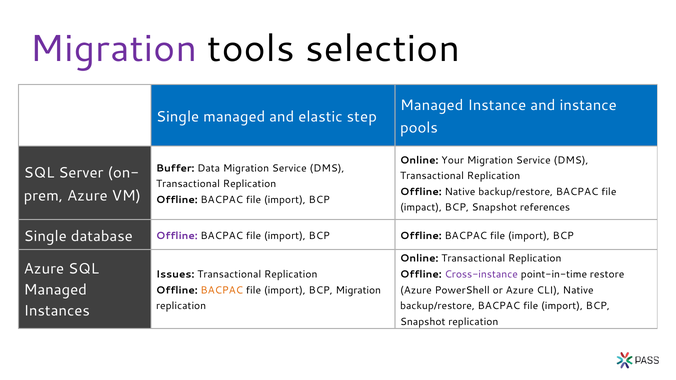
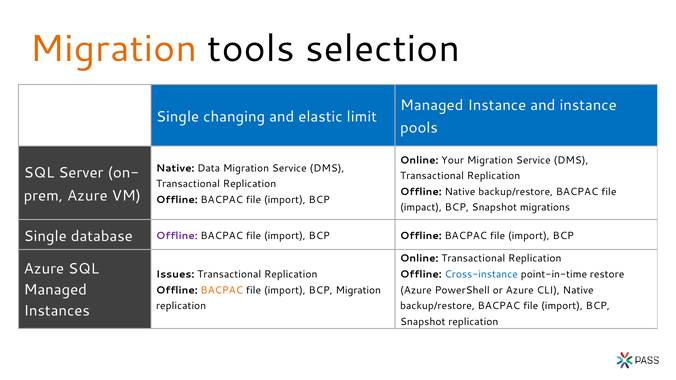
Migration at (113, 49) colour: purple -> orange
Single managed: managed -> changing
step: step -> limit
Buffer at (175, 168): Buffer -> Native
references: references -> migrations
Cross-instance colour: purple -> blue
